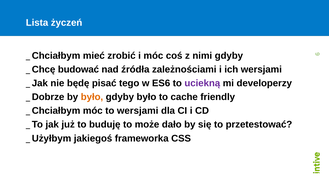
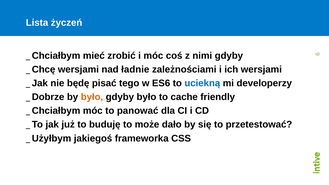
Chcę budować: budować -> wersjami
źródła: źródła -> ładnie
uciekną colour: purple -> blue
to wersjami: wersjami -> panować
